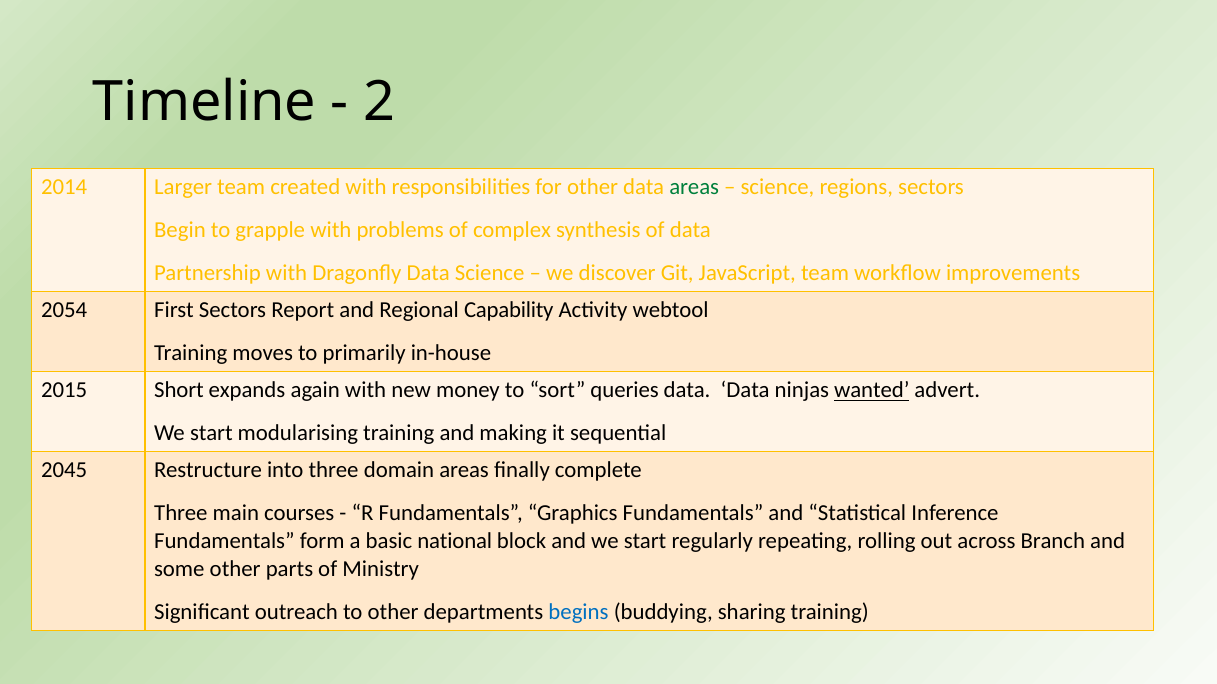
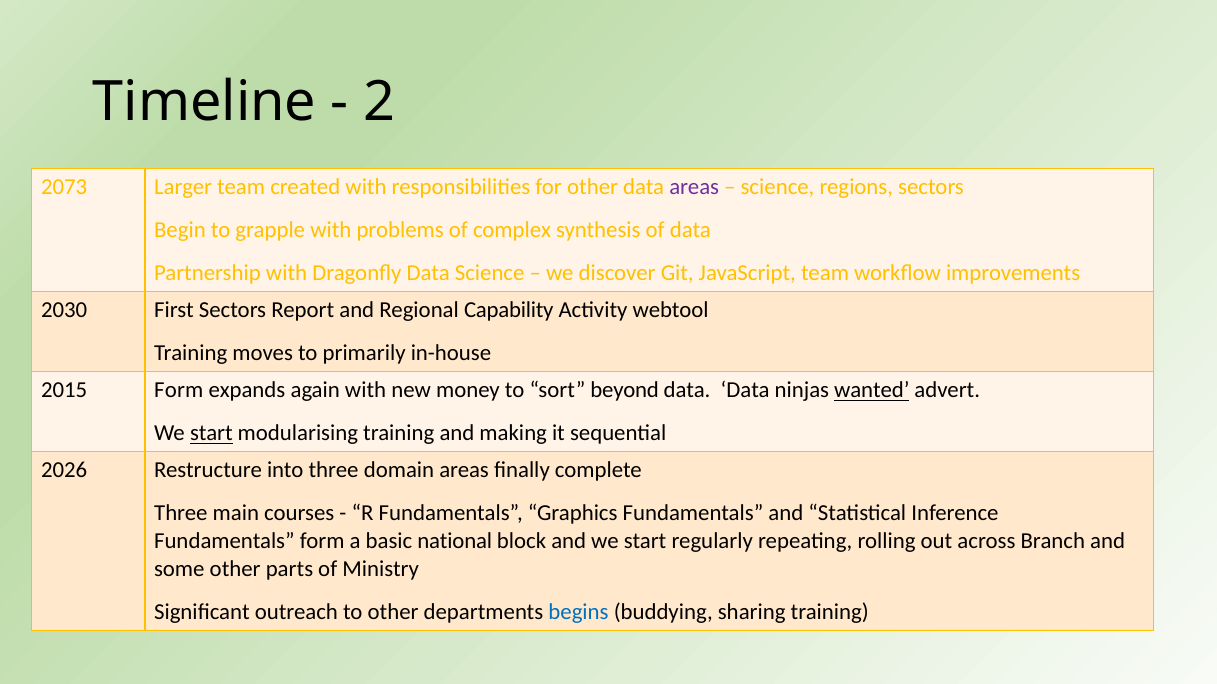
2014: 2014 -> 2073
areas at (694, 188) colour: green -> purple
2054: 2054 -> 2030
2015 Short: Short -> Form
queries: queries -> beyond
start at (211, 434) underline: none -> present
2045: 2045 -> 2026
